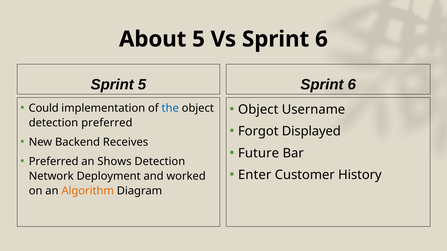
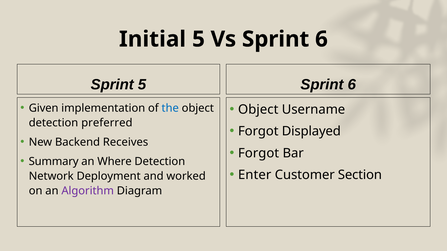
About: About -> Initial
Could: Could -> Given
Future at (259, 153): Future -> Forgot
Preferred at (54, 162): Preferred -> Summary
Shows: Shows -> Where
History: History -> Section
Algorithm colour: orange -> purple
